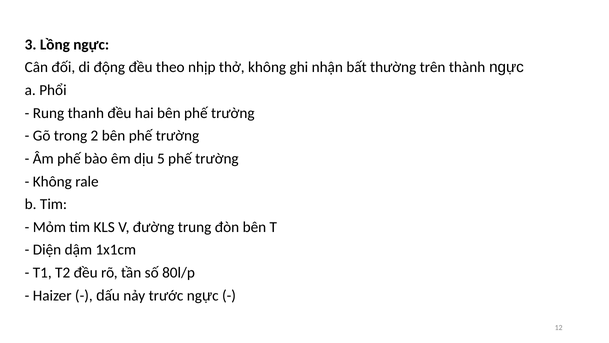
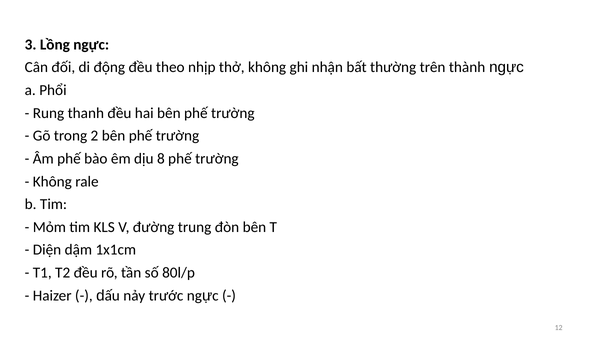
5: 5 -> 8
